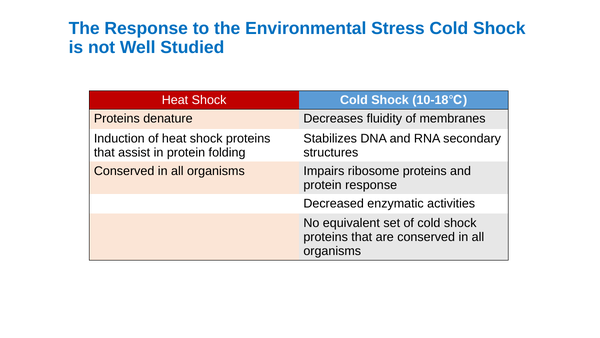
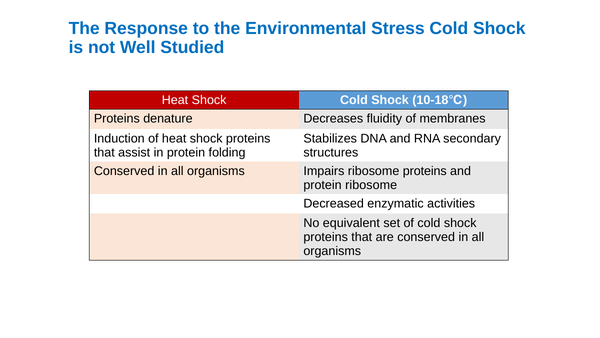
protein response: response -> ribosome
